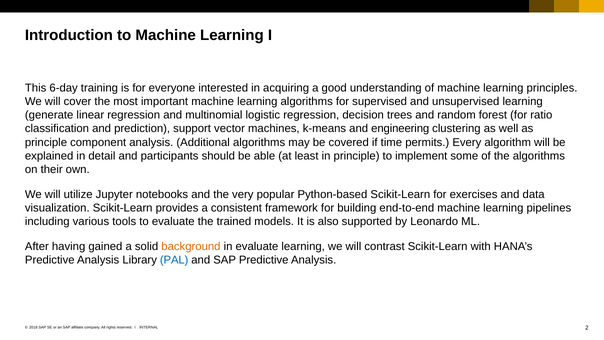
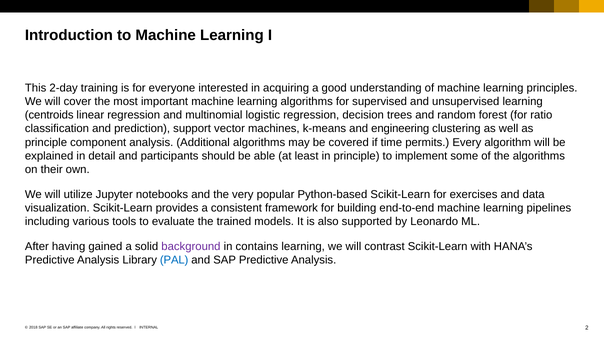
6-day: 6-day -> 2-day
generate: generate -> centroids
background colour: orange -> purple
in evaluate: evaluate -> contains
